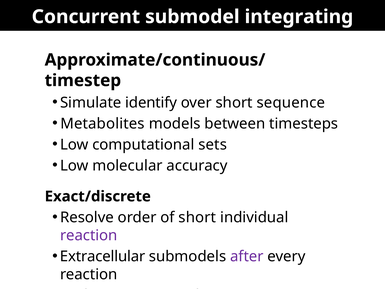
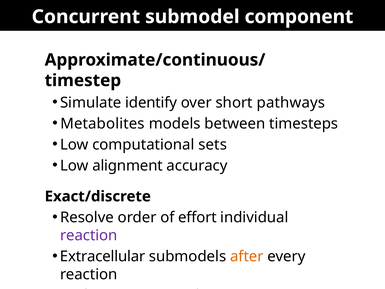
integrating: integrating -> component
sequence: sequence -> pathways
molecular: molecular -> alignment
of short: short -> effort
after colour: purple -> orange
